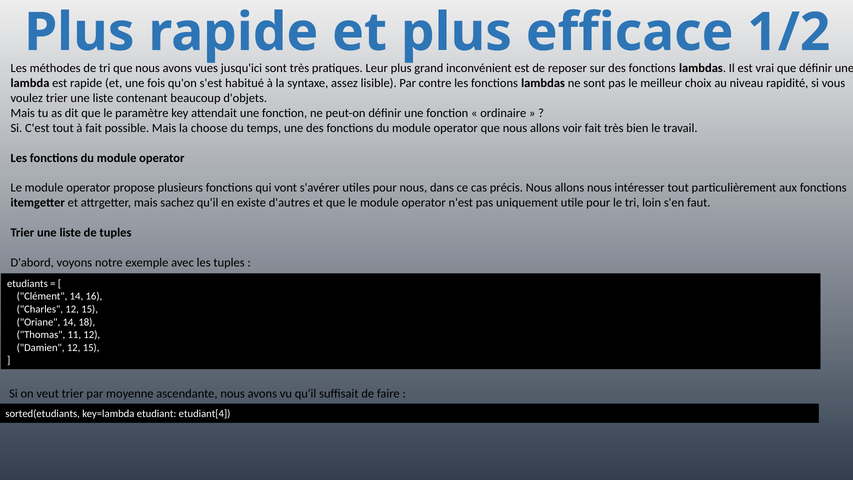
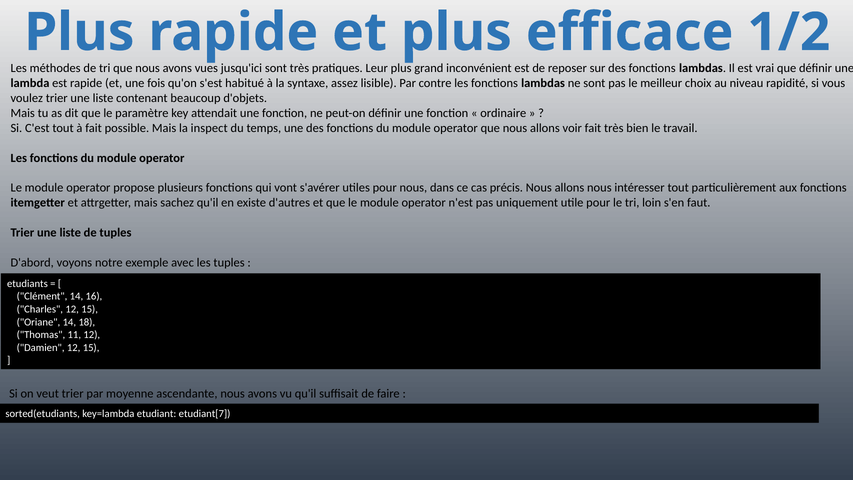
choose: choose -> inspect
etudiant[4: etudiant[4 -> etudiant[7
